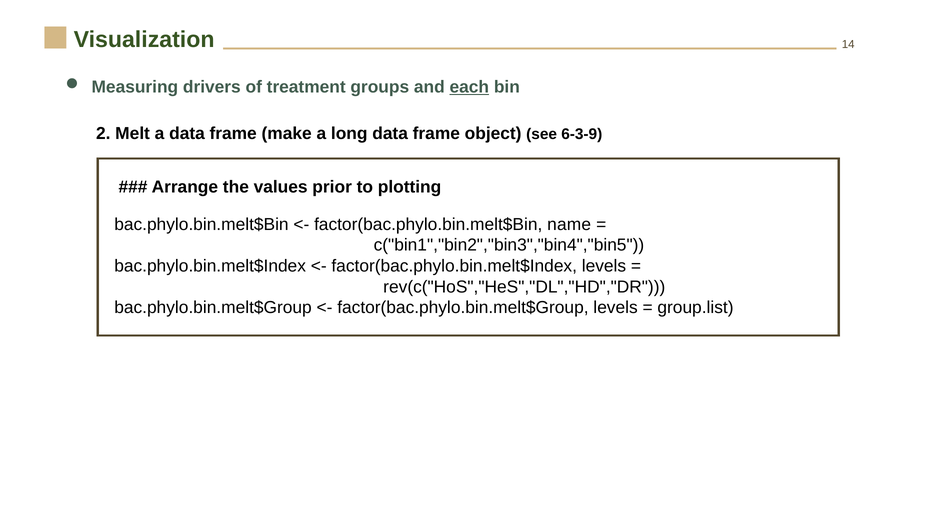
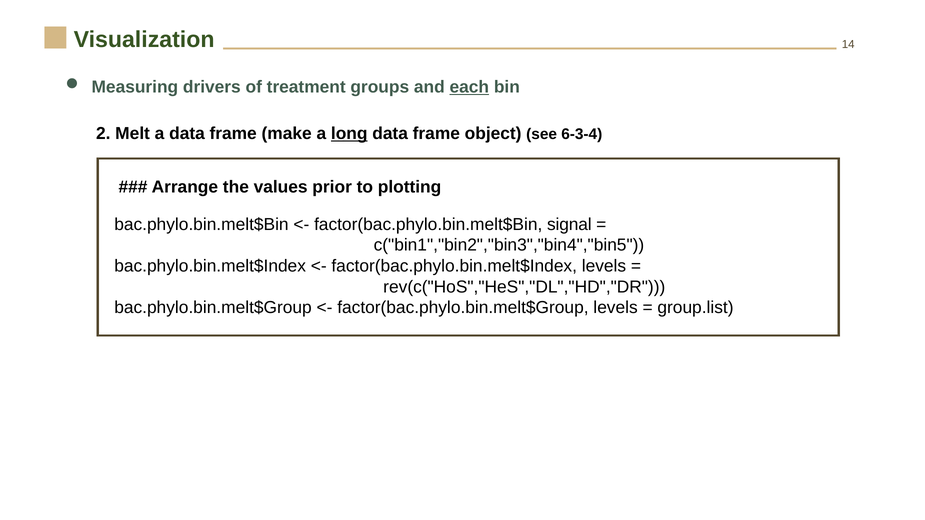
long underline: none -> present
6-3-9: 6-3-9 -> 6-3-4
name: name -> signal
